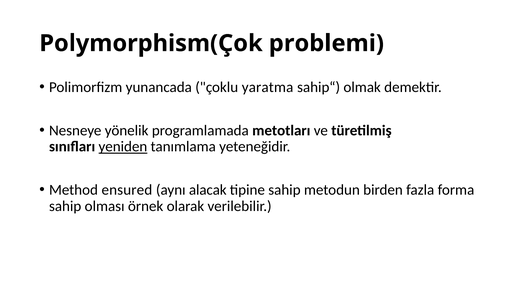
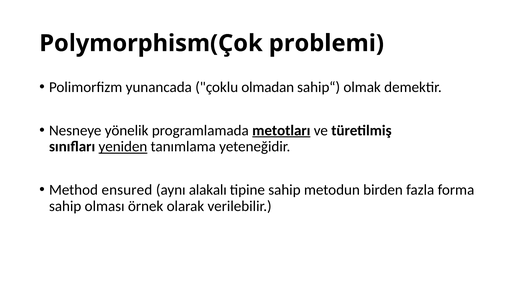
yaratma: yaratma -> olmadan
metotları underline: none -> present
alacak: alacak -> alakalı
